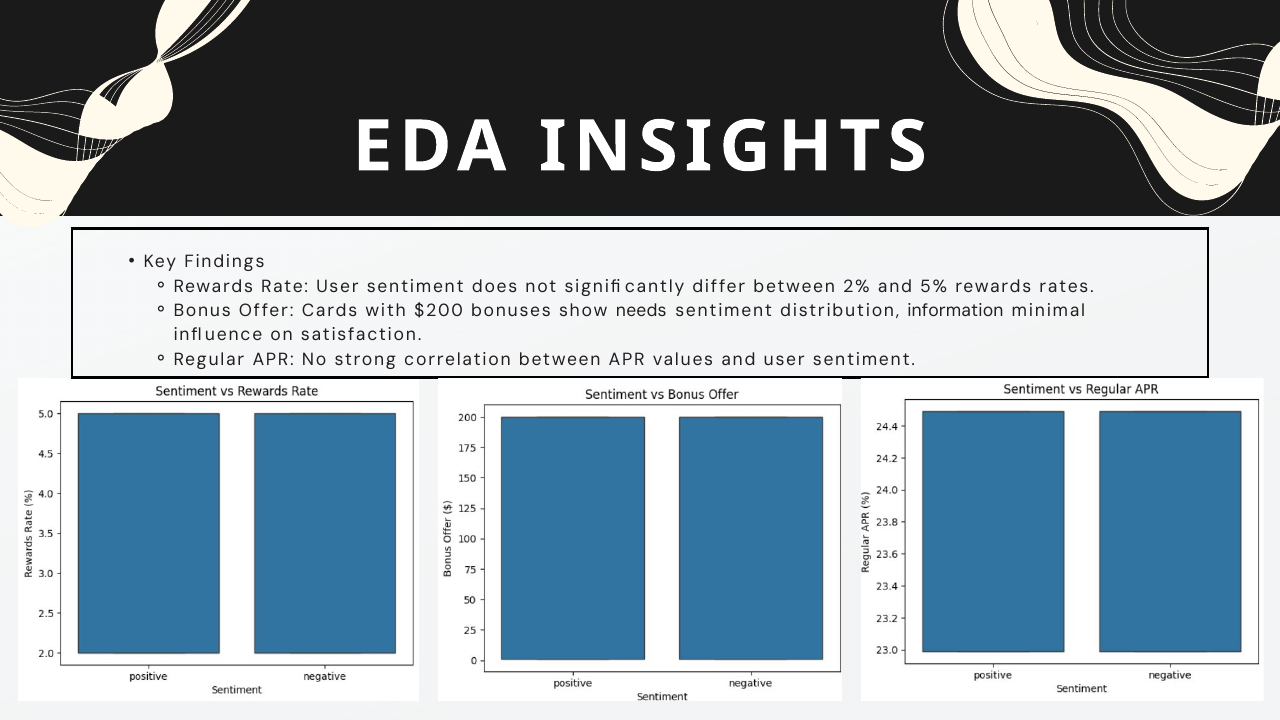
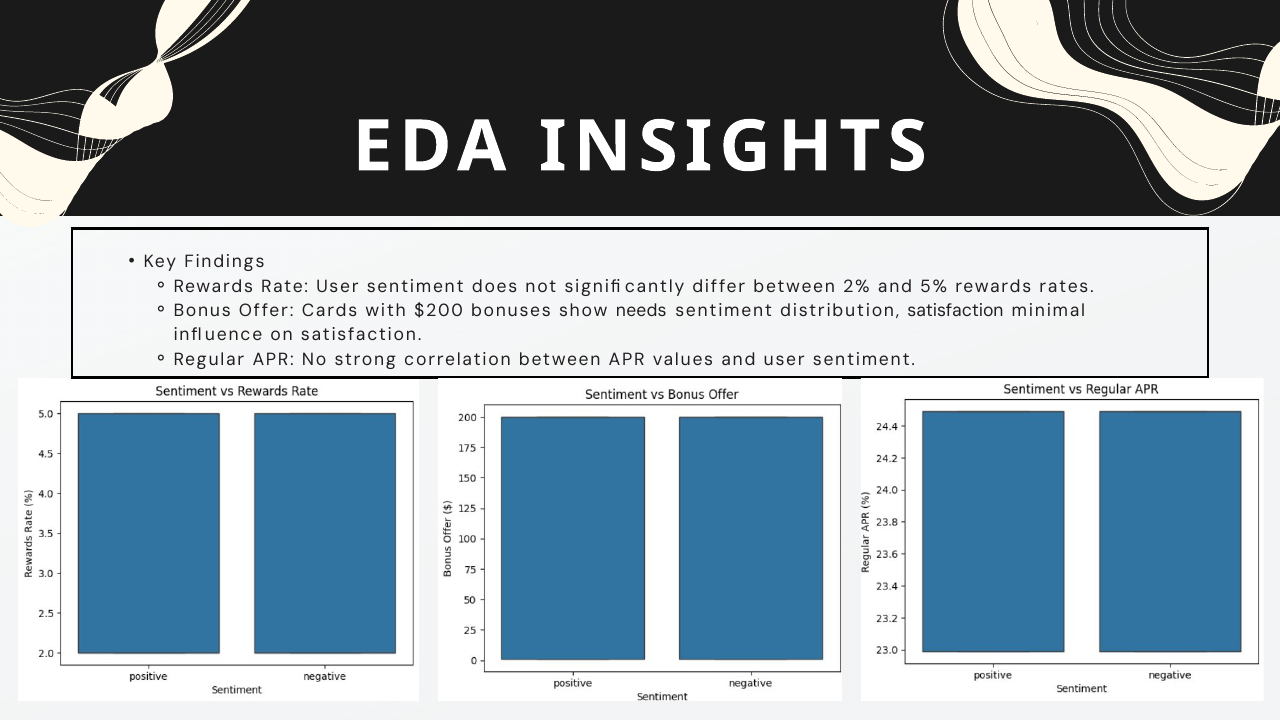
distribution information: information -> satisfaction
